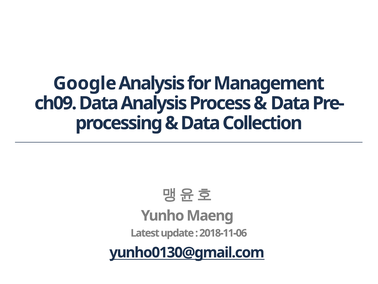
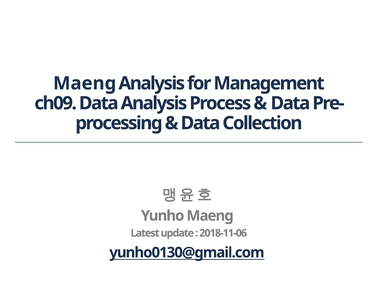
Google at (85, 83): Google -> Maeng
